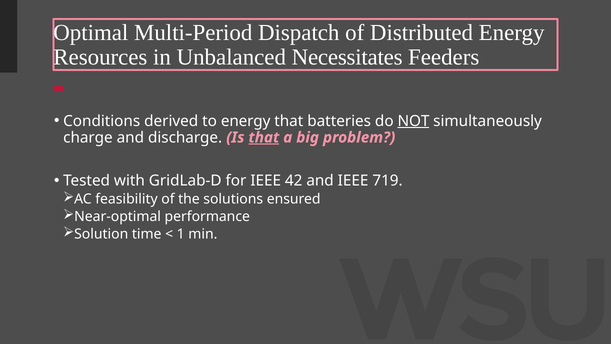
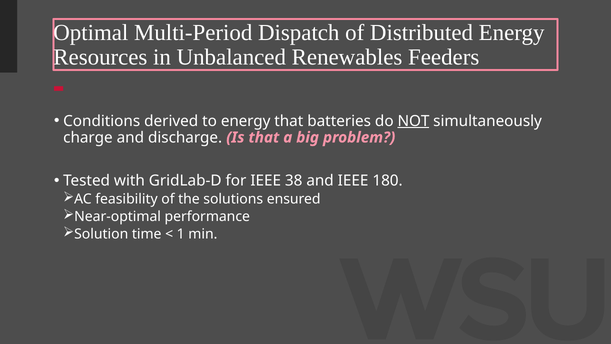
Necessitates: Necessitates -> Renewables
that at (264, 137) underline: present -> none
42: 42 -> 38
719: 719 -> 180
